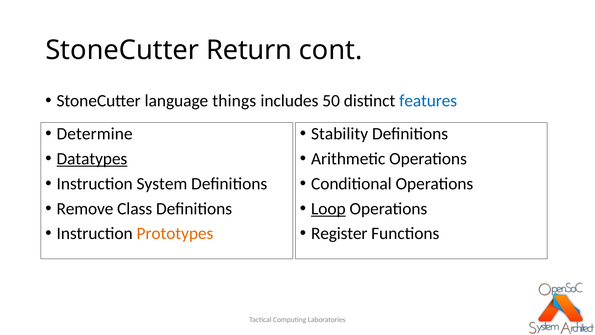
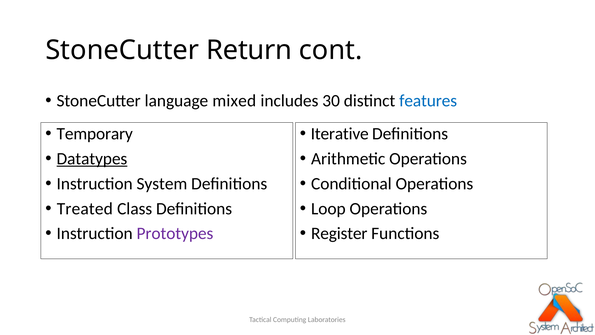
things: things -> mixed
50: 50 -> 30
Determine: Determine -> Temporary
Stability: Stability -> Iterative
Remove: Remove -> Treated
Loop underline: present -> none
Prototypes colour: orange -> purple
